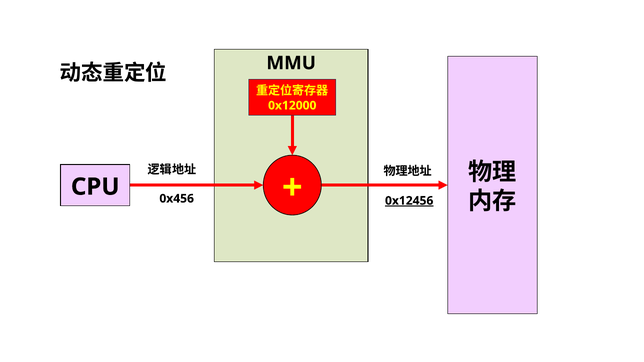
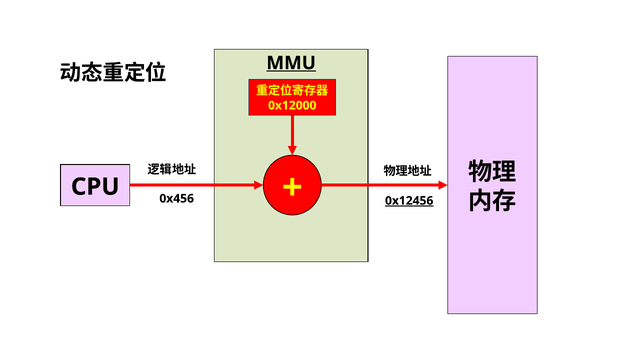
MMU underline: none -> present
